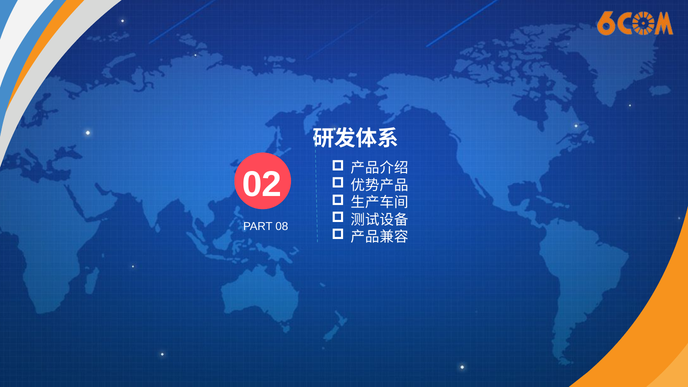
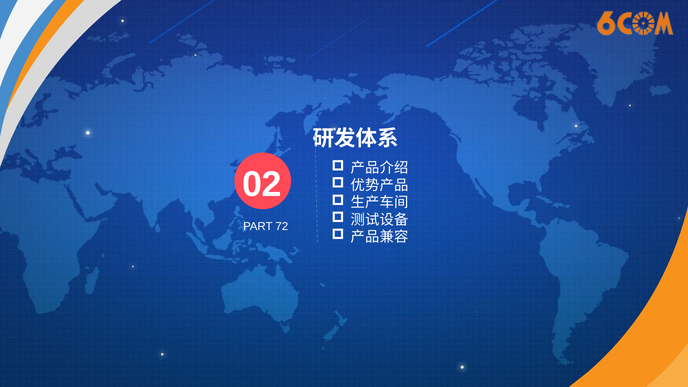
08: 08 -> 72
